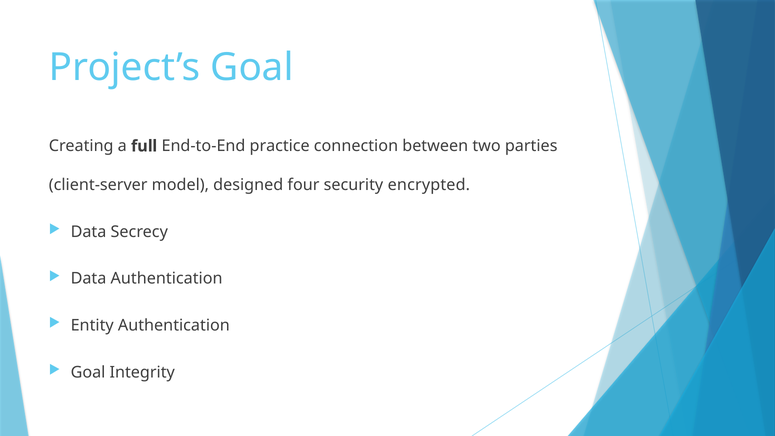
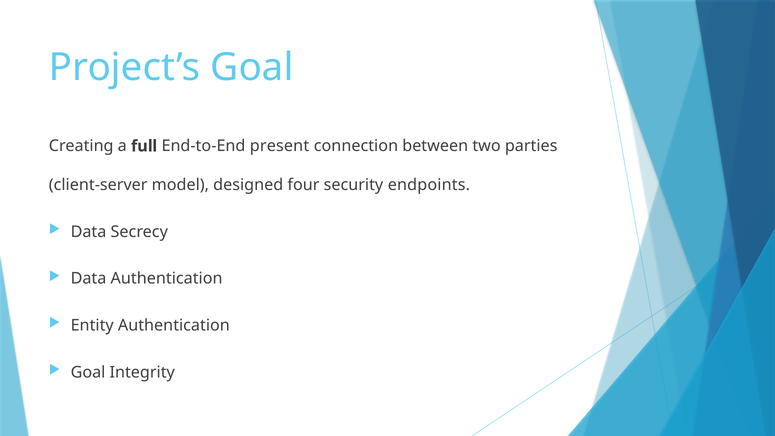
practice: practice -> present
encrypted: encrypted -> endpoints
